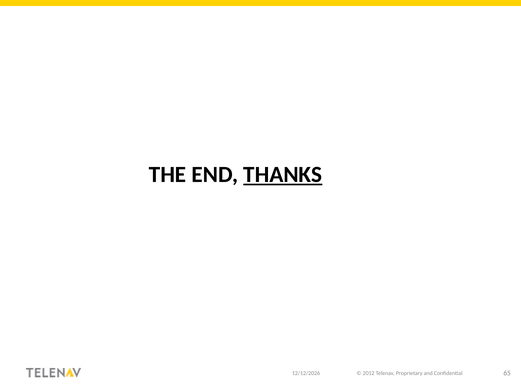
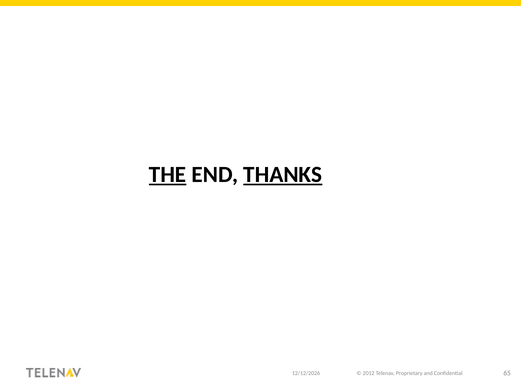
THE underline: none -> present
